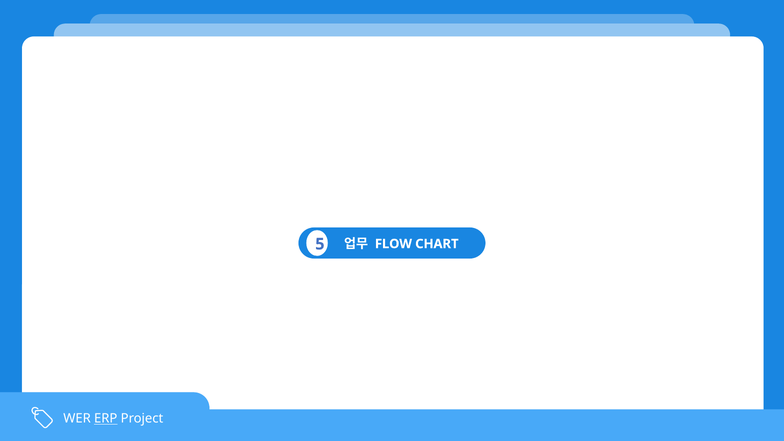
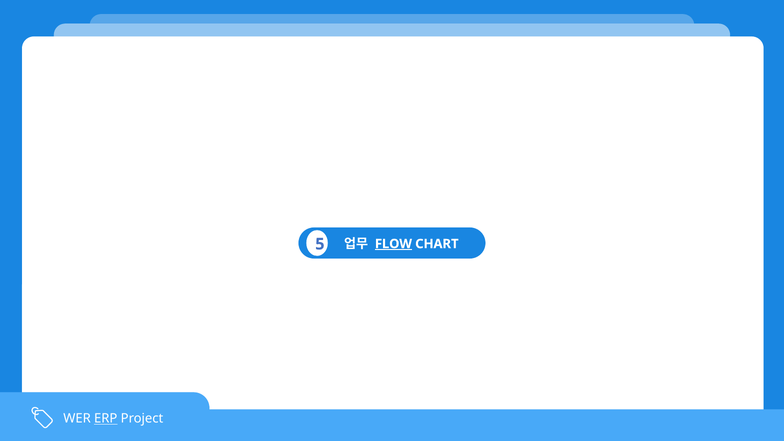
FLOW underline: none -> present
